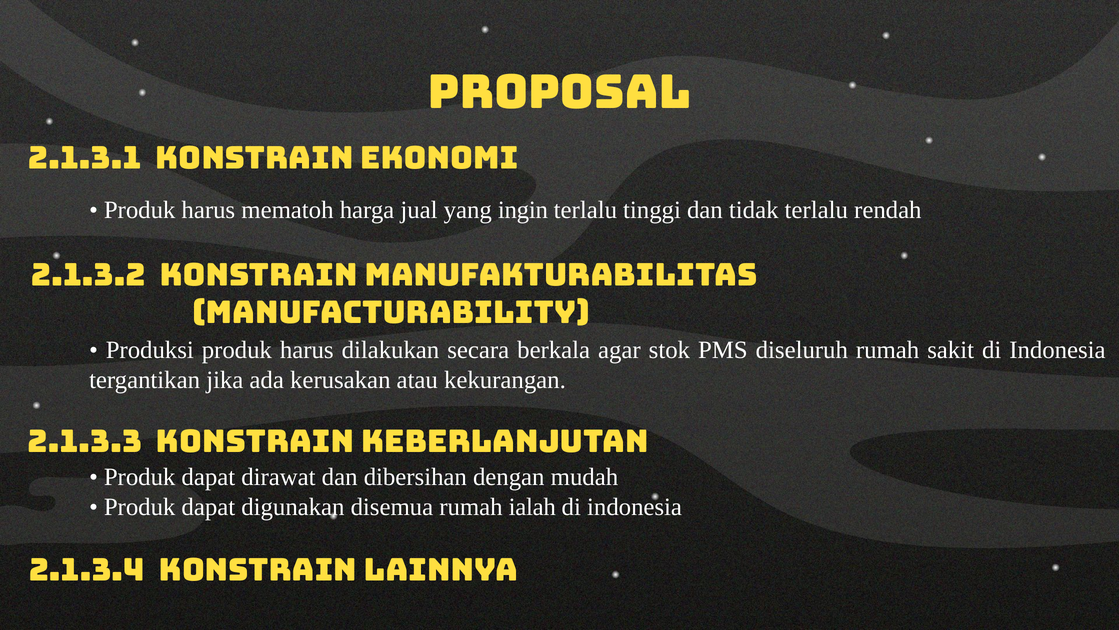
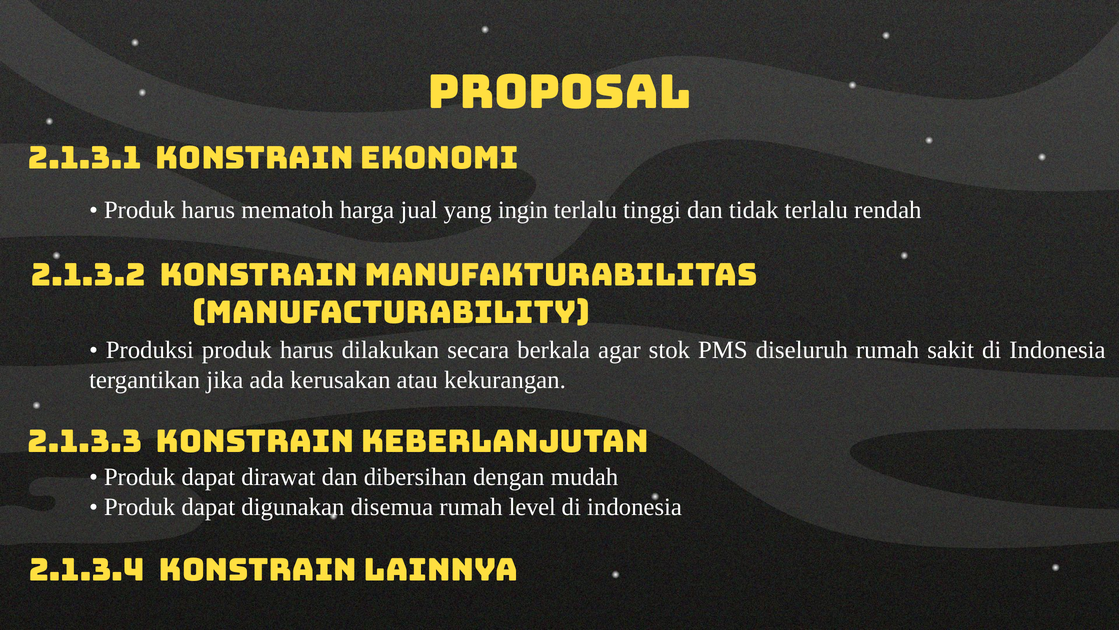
ialah: ialah -> level
